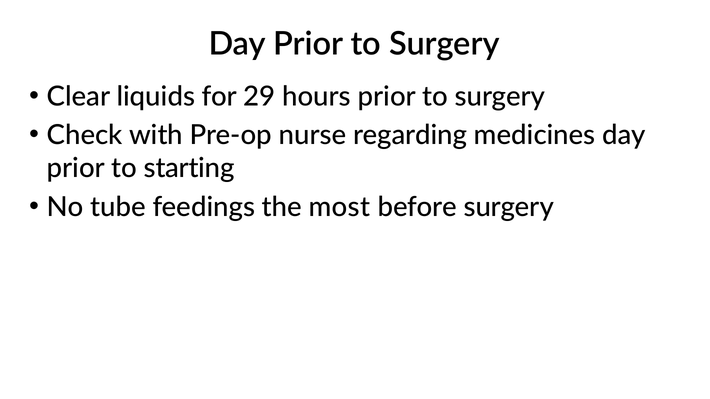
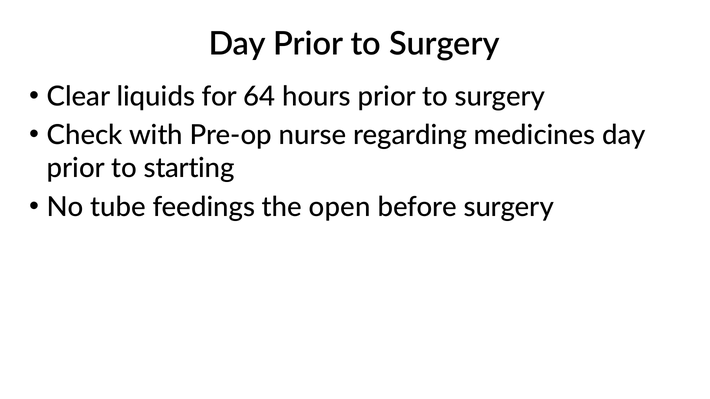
29: 29 -> 64
most: most -> open
